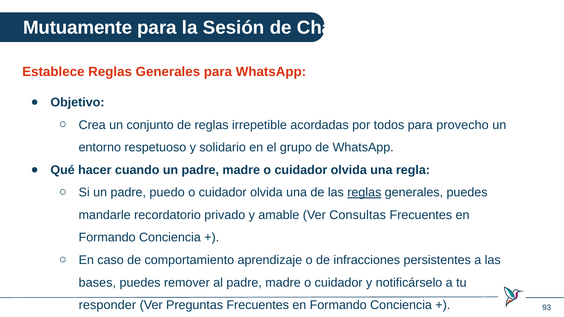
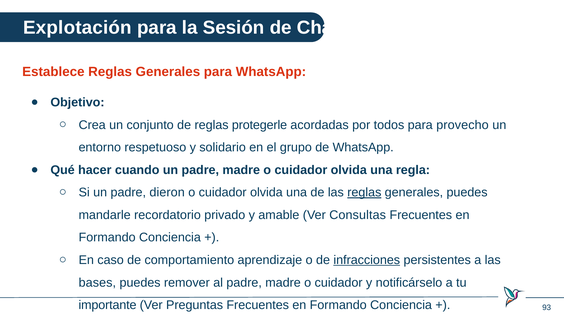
Mutuamente: Mutuamente -> Explotación
irrepetible: irrepetible -> protegerle
puedo: puedo -> dieron
infracciones underline: none -> present
responder: responder -> importante
